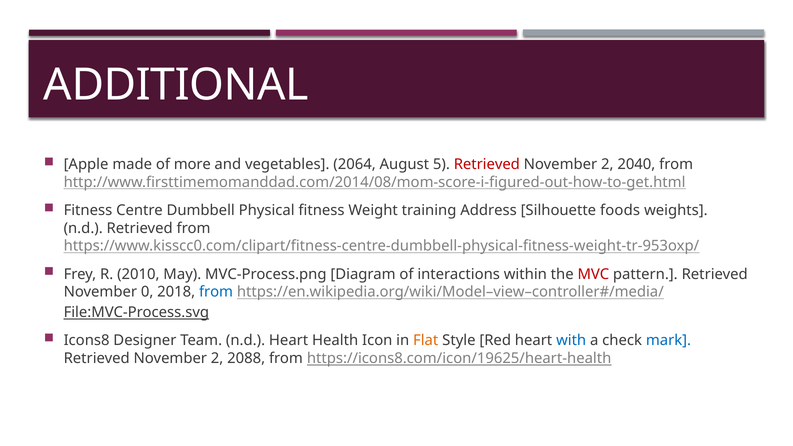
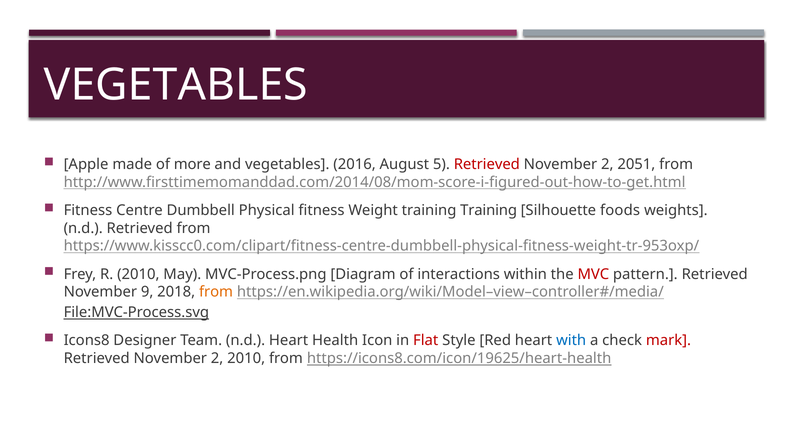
ADDITIONAL at (176, 85): ADDITIONAL -> VEGETABLES
2064: 2064 -> 2016
2040: 2040 -> 2051
training Address: Address -> Training
0: 0 -> 9
from at (216, 292) colour: blue -> orange
Flat colour: orange -> red
mark colour: blue -> red
2 2088: 2088 -> 2010
